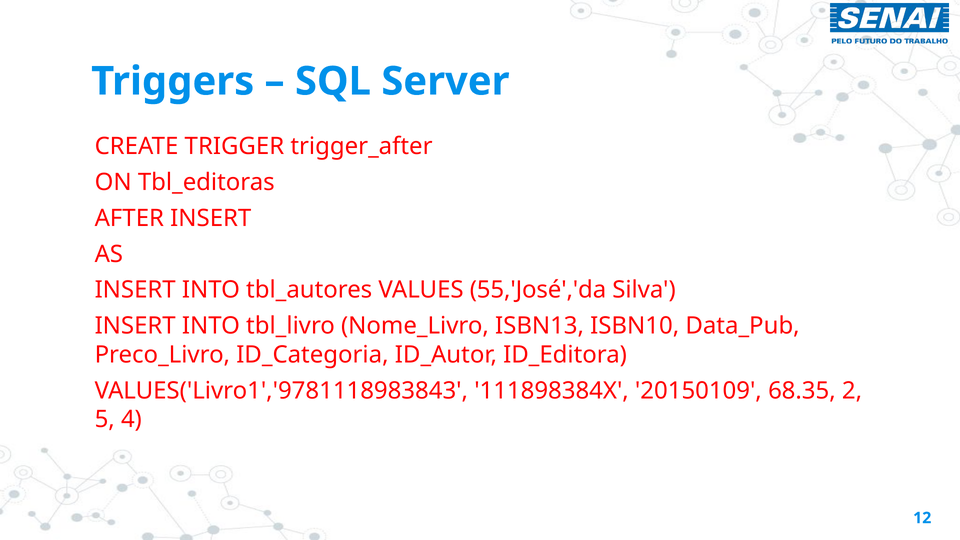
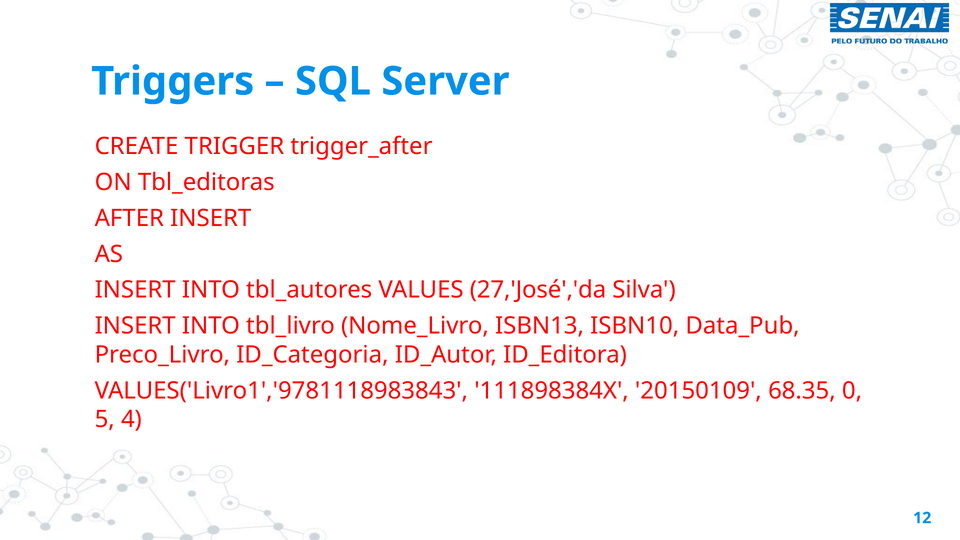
55,'José','da: 55,'José','da -> 27,'José','da
2: 2 -> 0
